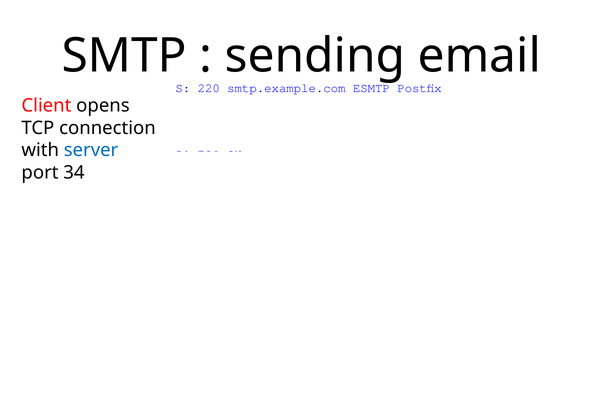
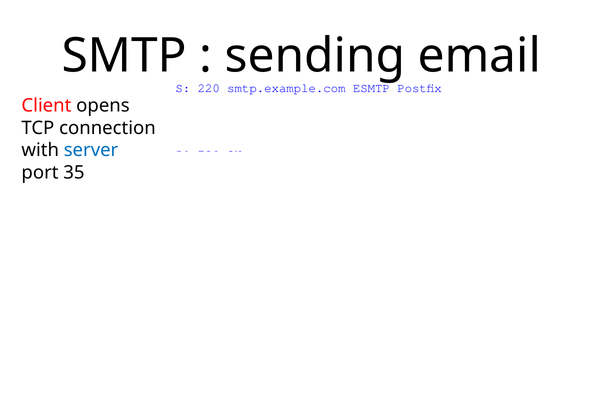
34: 34 -> 35
